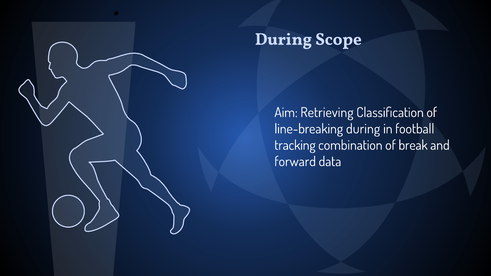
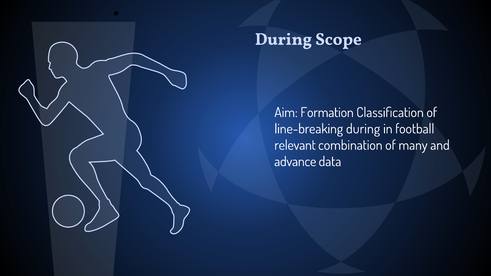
Retrieving: Retrieving -> Formation
tracking: tracking -> relevant
break: break -> many
forward: forward -> advance
